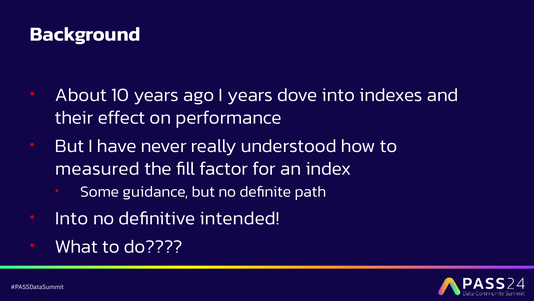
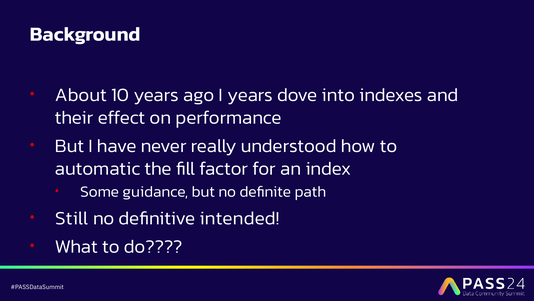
measured: measured -> automatic
Into at (72, 218): Into -> Still
